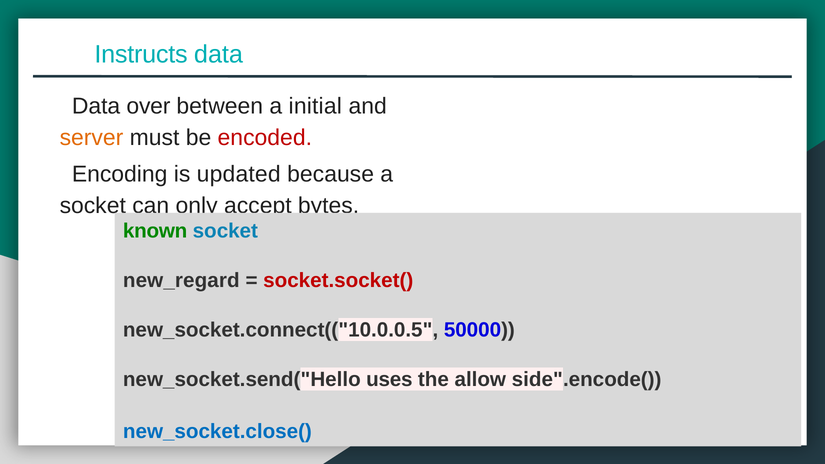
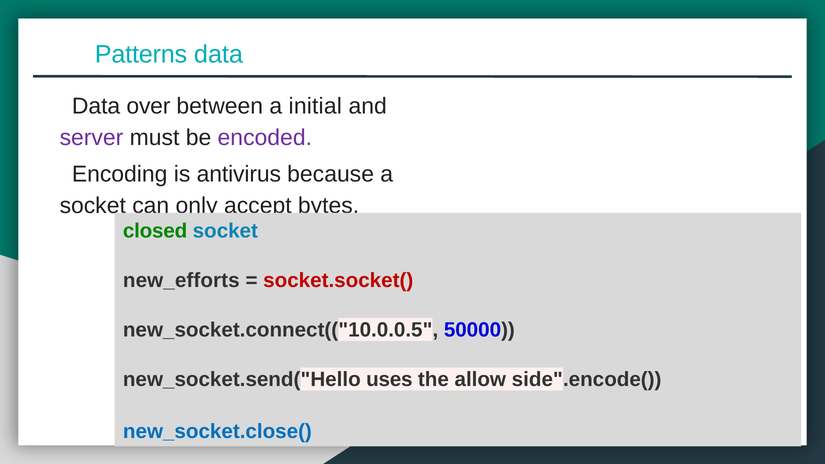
Instructs: Instructs -> Patterns
server colour: orange -> purple
encoded colour: red -> purple
updated: updated -> antivirus
known: known -> closed
new_regard: new_regard -> new_efforts
